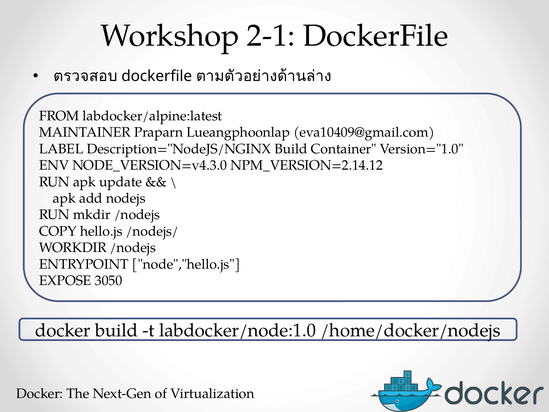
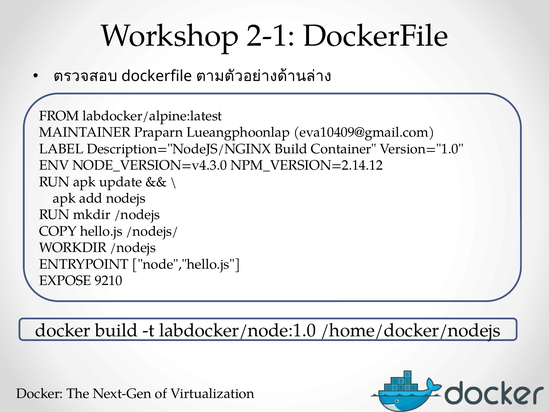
3050: 3050 -> 9210
